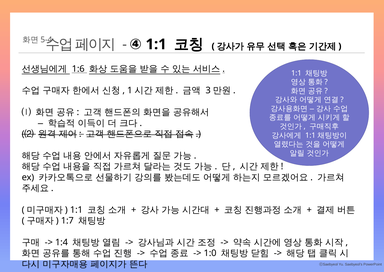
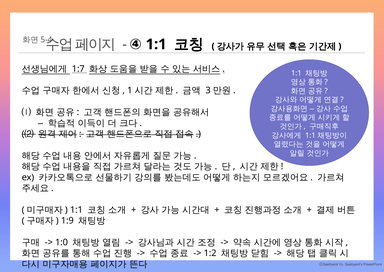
1:6: 1:6 -> 1:7
1:7: 1:7 -> 1:9
1:4: 1:4 -> 1:0
1:0: 1:0 -> 1:2
